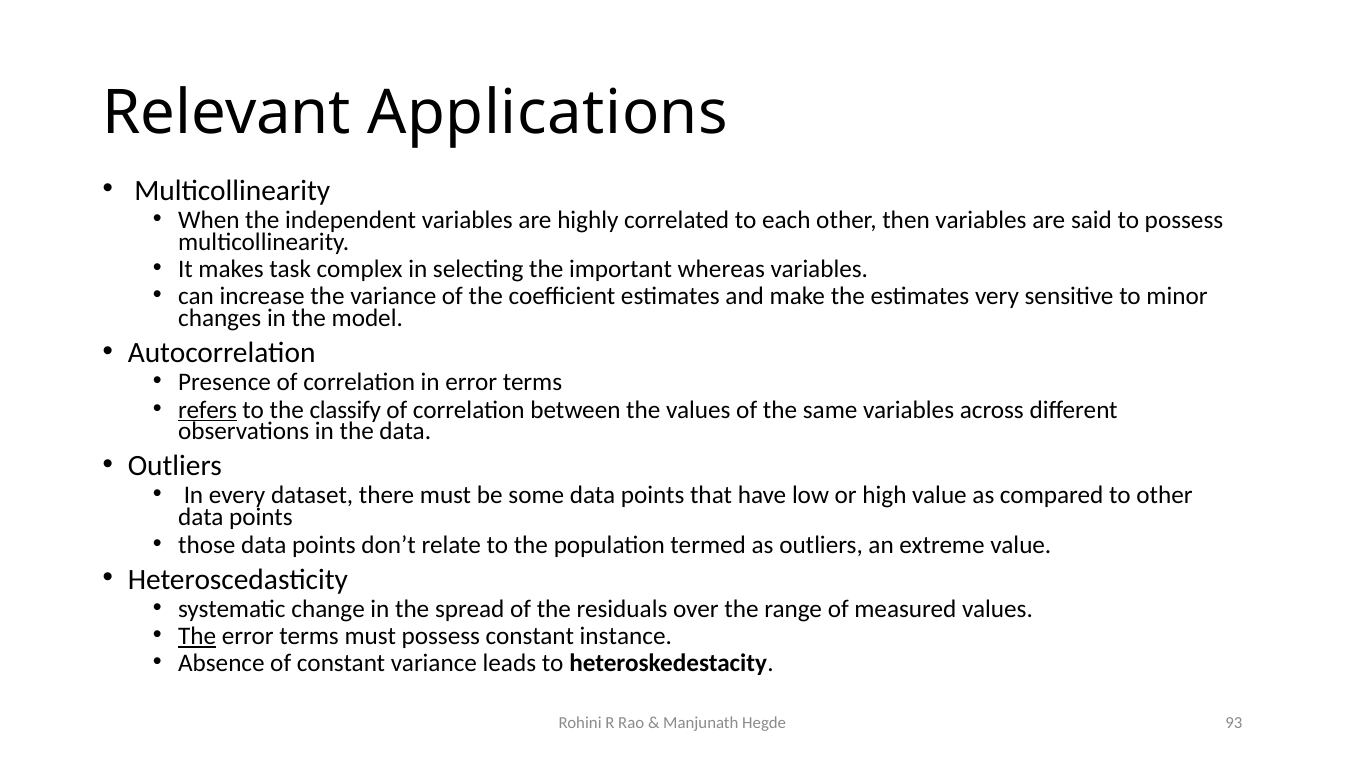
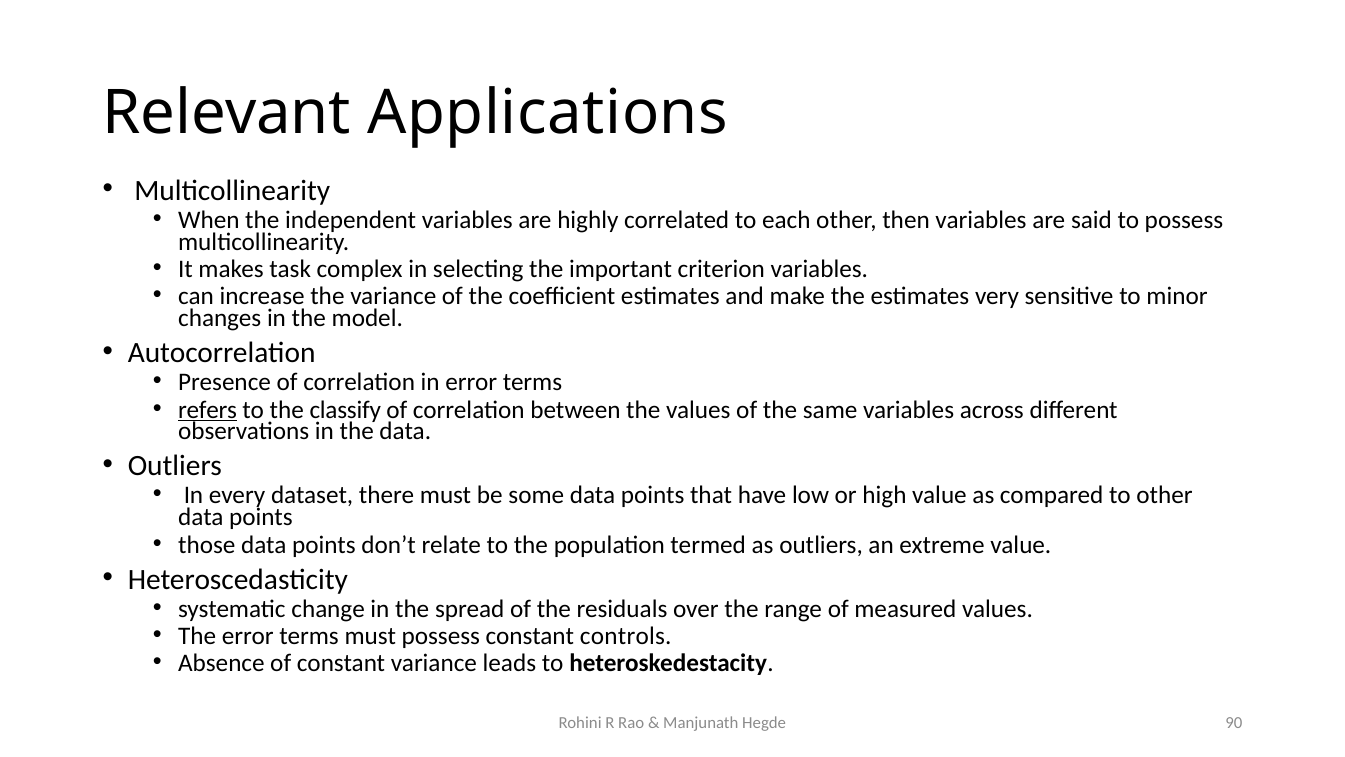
whereas: whereas -> criterion
The at (197, 636) underline: present -> none
instance: instance -> controls
93: 93 -> 90
